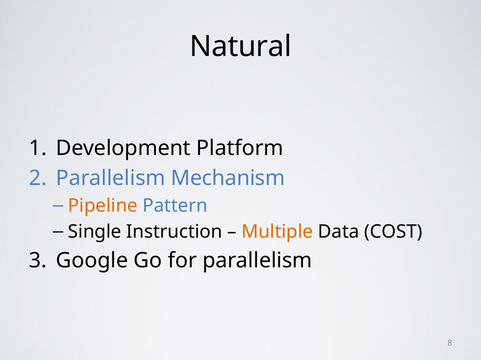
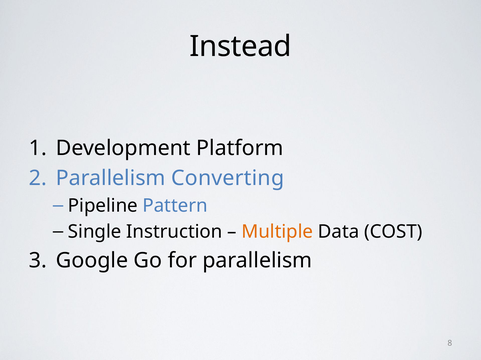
Natural: Natural -> Instead
Mechanism: Mechanism -> Converting
Pipeline colour: orange -> black
